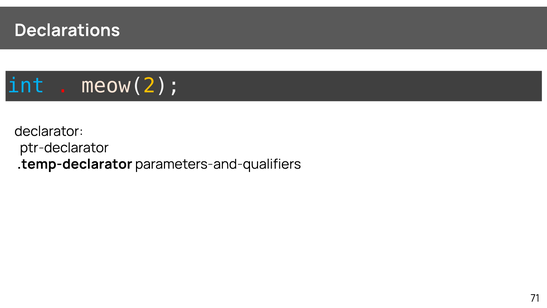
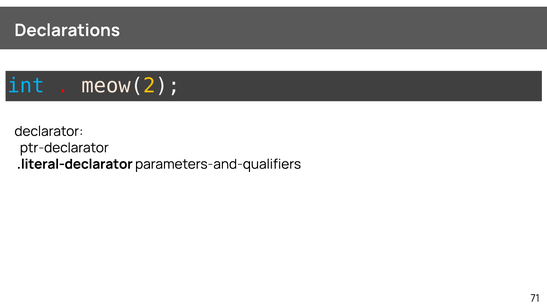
.temp-declarator: .temp-declarator -> .literal-declarator
